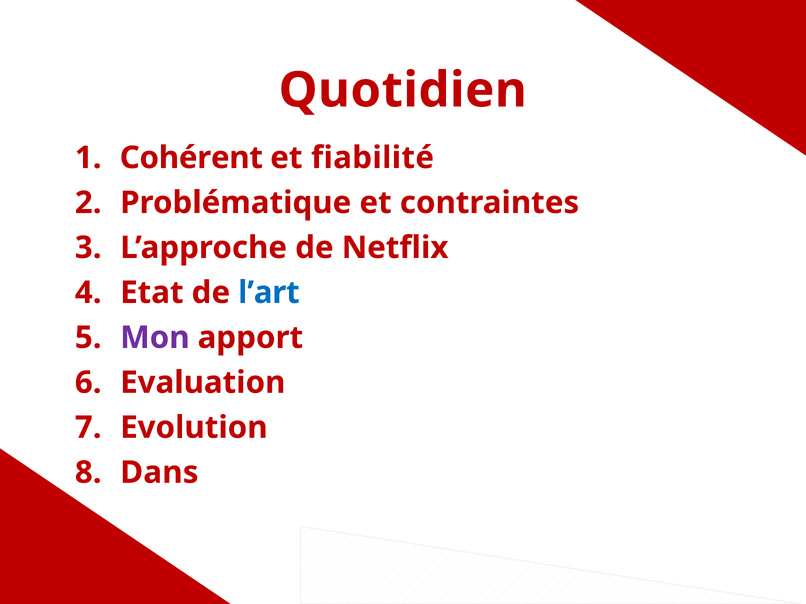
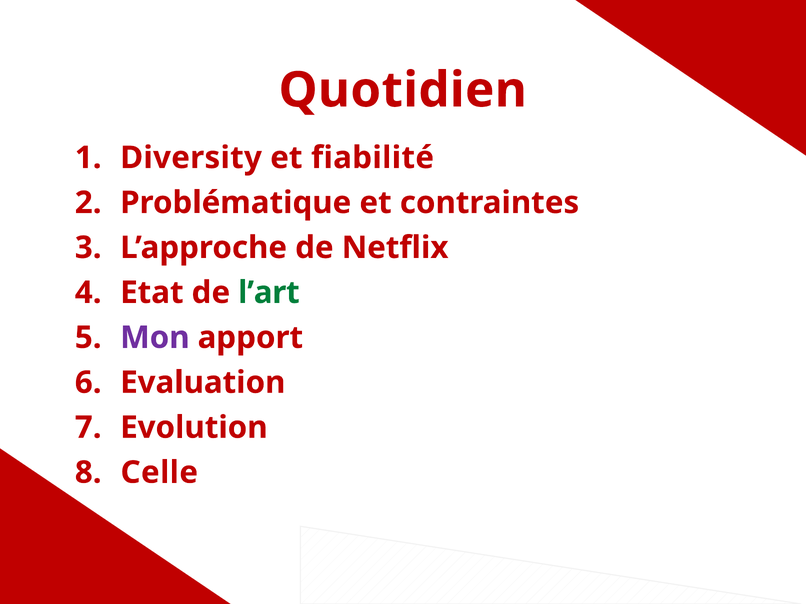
Cohérent: Cohérent -> Diversity
l’art colour: blue -> green
Dans: Dans -> Celle
